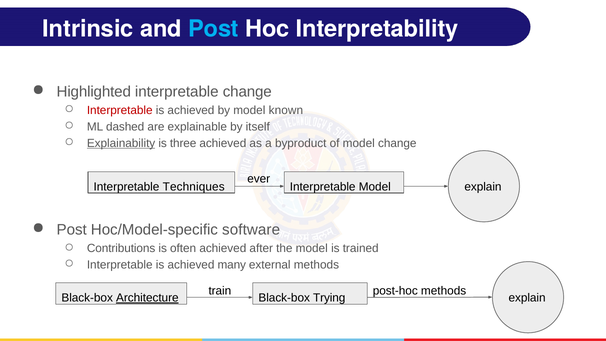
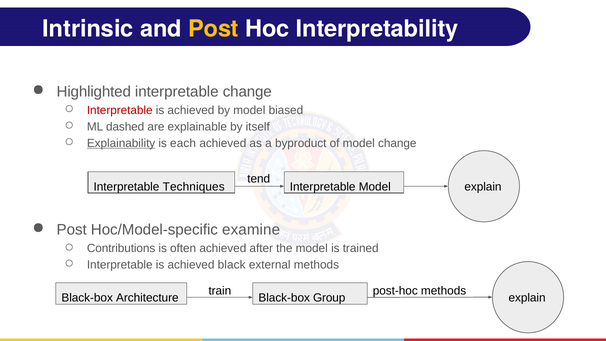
Post at (214, 29) colour: light blue -> yellow
known: known -> biased
three: three -> each
ever: ever -> tend
software: software -> examine
many: many -> black
Architecture underline: present -> none
Trying: Trying -> Group
